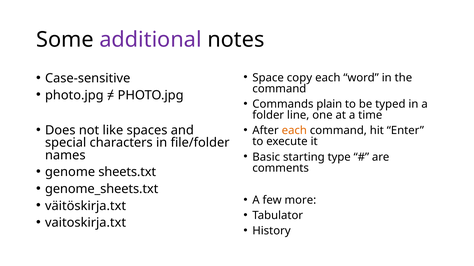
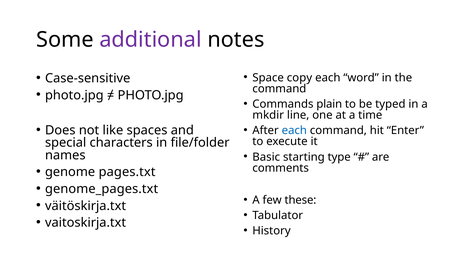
folder: folder -> mkdir
each at (294, 131) colour: orange -> blue
sheets.txt: sheets.txt -> pages.txt
genome_sheets.txt: genome_sheets.txt -> genome_pages.txt
more: more -> these
